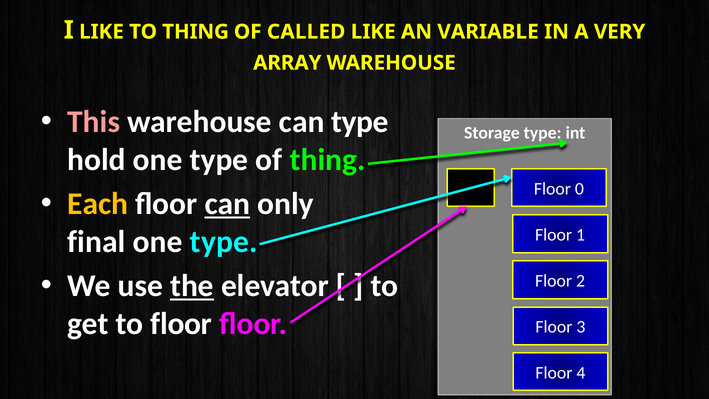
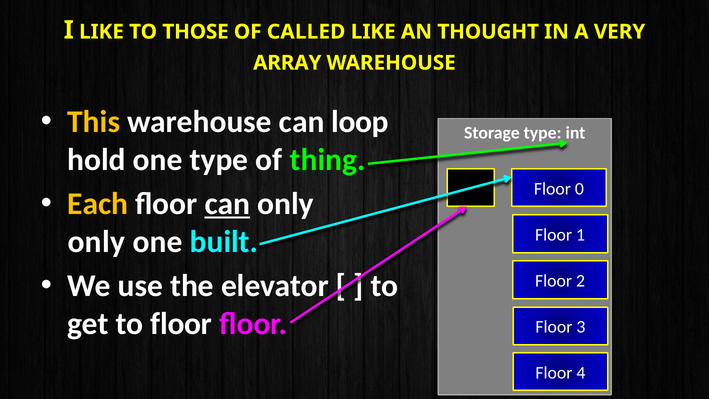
TO THING: THING -> THOSE
VARIABLE: VARIABLE -> THOUGHT
This colour: pink -> yellow
can type: type -> loop
final at (96, 242): final -> only
type at (224, 242): type -> built
the underline: present -> none
